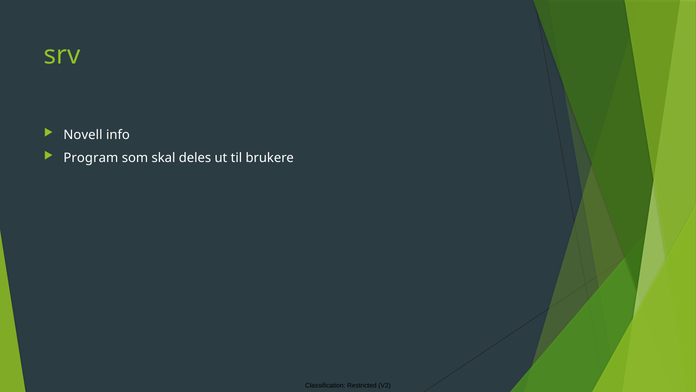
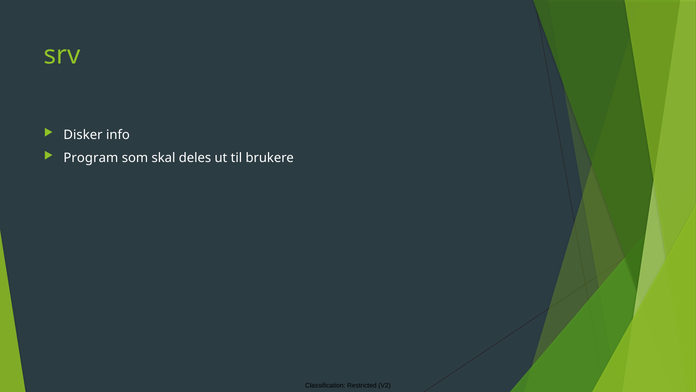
Novell: Novell -> Disker
